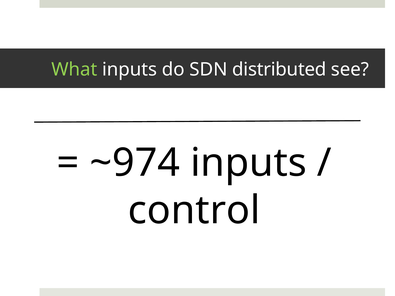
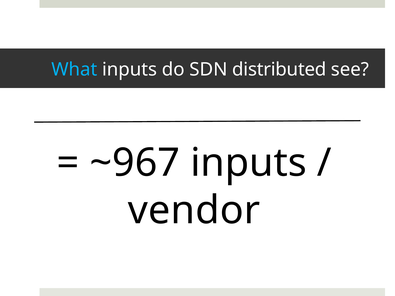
What colour: light green -> light blue
~974: ~974 -> ~967
control: control -> vendor
